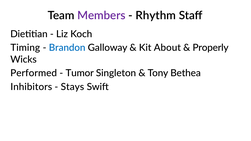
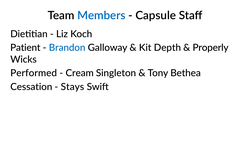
Members colour: purple -> blue
Rhythm: Rhythm -> Capsule
Timing: Timing -> Patient
About: About -> Depth
Tumor: Tumor -> Cream
Inhibitors: Inhibitors -> Cessation
